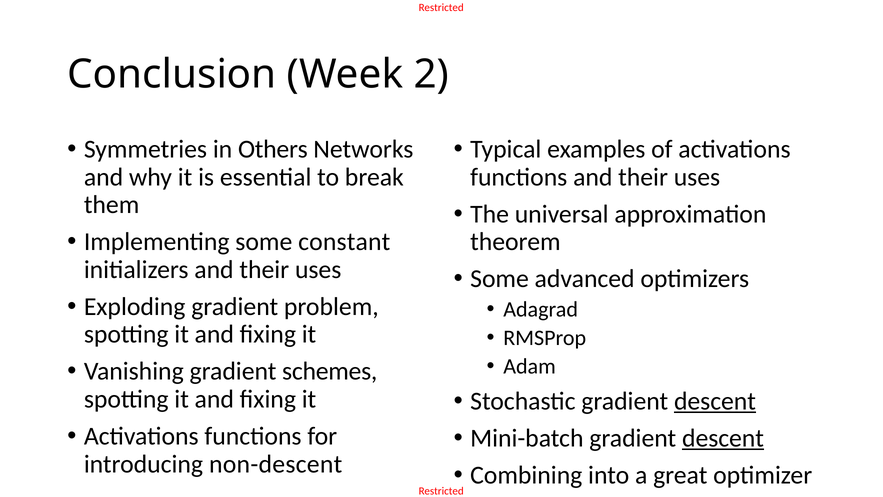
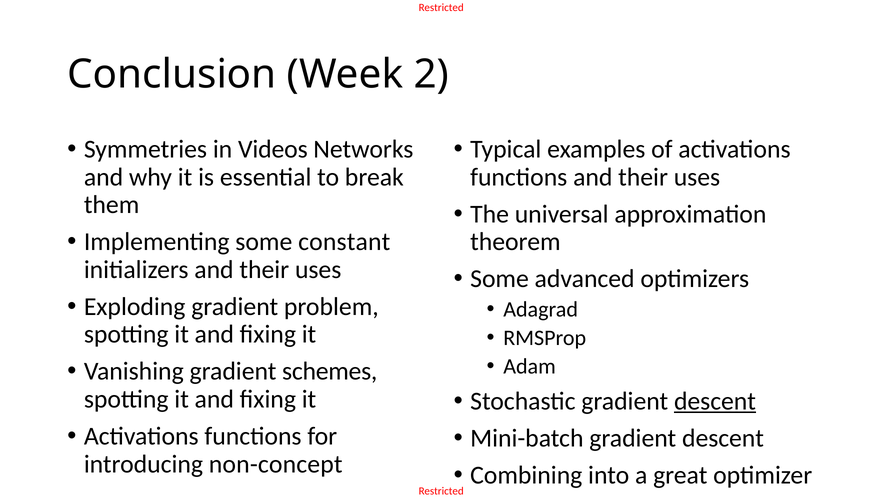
Others: Others -> Videos
descent at (723, 438) underline: present -> none
non-descent: non-descent -> non-concept
